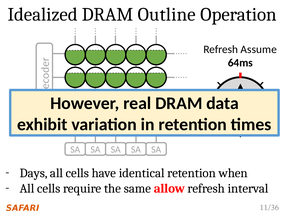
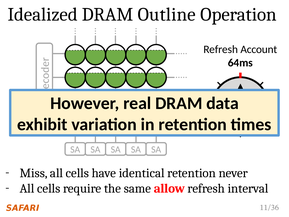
Assume: Assume -> Account
Days: Days -> Miss
when: when -> never
